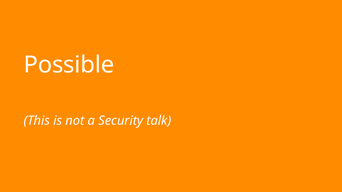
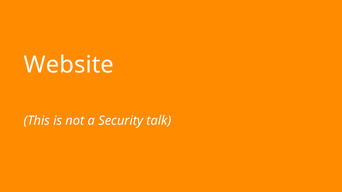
Possible: Possible -> Website
